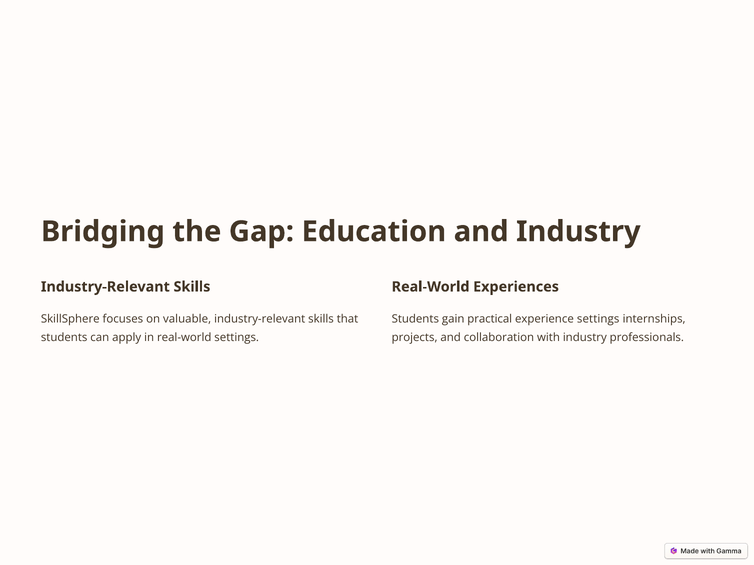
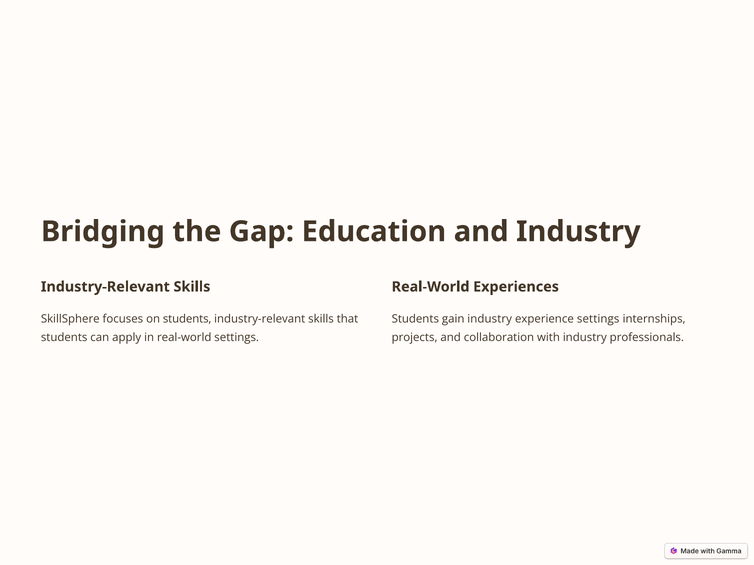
on valuable: valuable -> students
gain practical: practical -> industry
